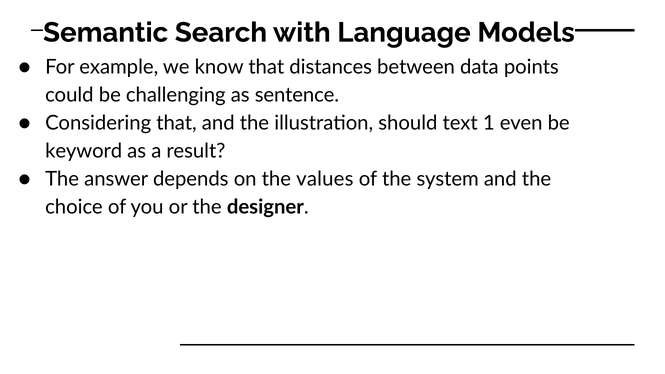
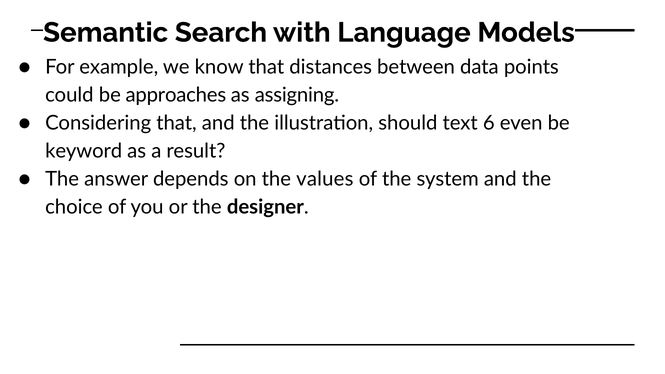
challenging: challenging -> approaches
sentence: sentence -> assigning
1: 1 -> 6
